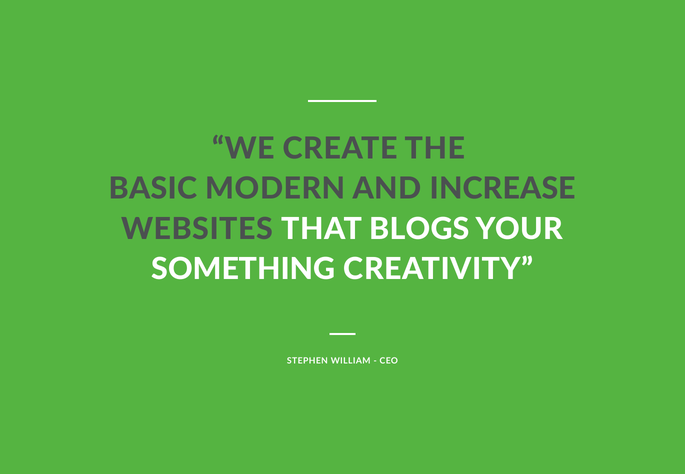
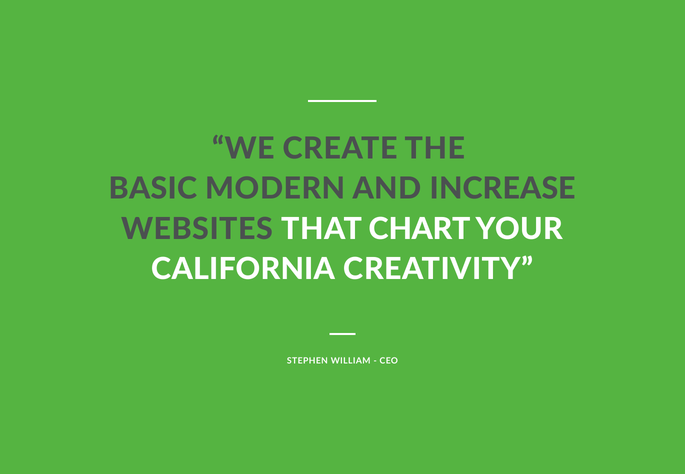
BLOGS: BLOGS -> CHART
SOMETHING: SOMETHING -> CALIFORNIA
